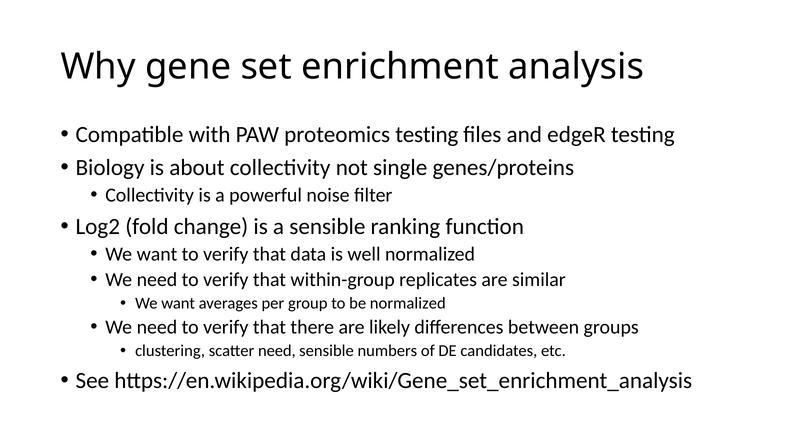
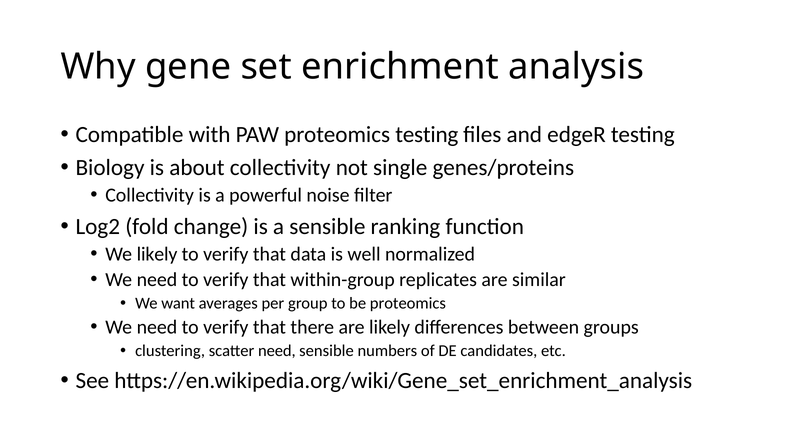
want at (157, 254): want -> likely
be normalized: normalized -> proteomics
